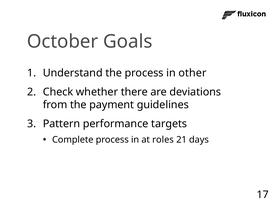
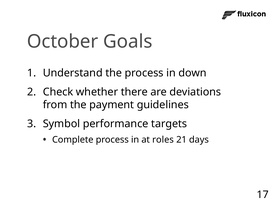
other: other -> down
Pattern: Pattern -> Symbol
